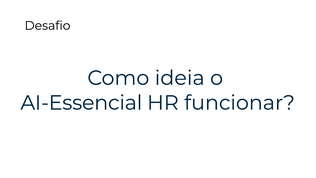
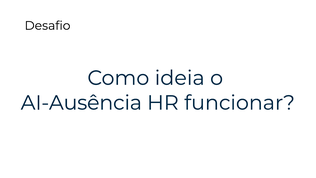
AI-Essencial: AI-Essencial -> AI-Ausência
